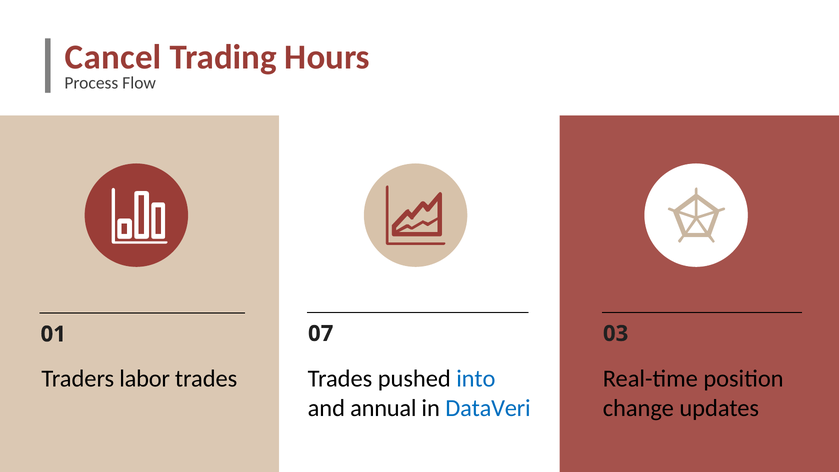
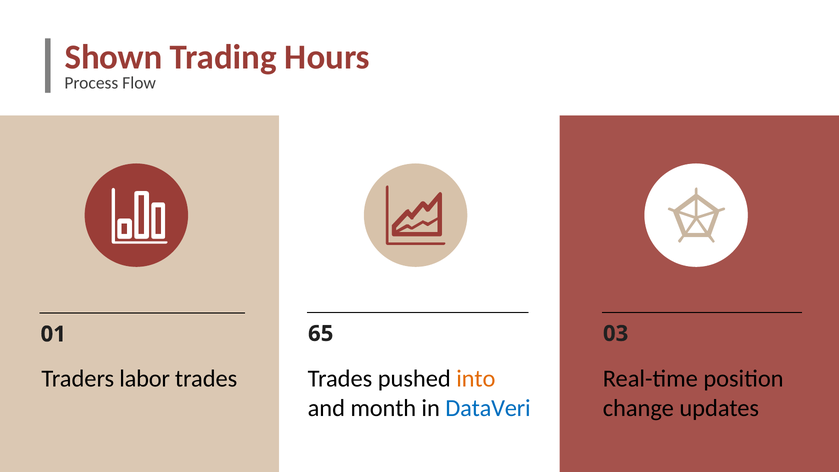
Cancel: Cancel -> Shown
07: 07 -> 65
into colour: blue -> orange
annual: annual -> month
